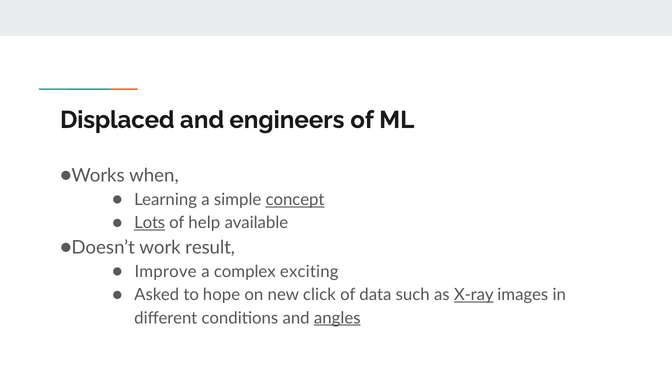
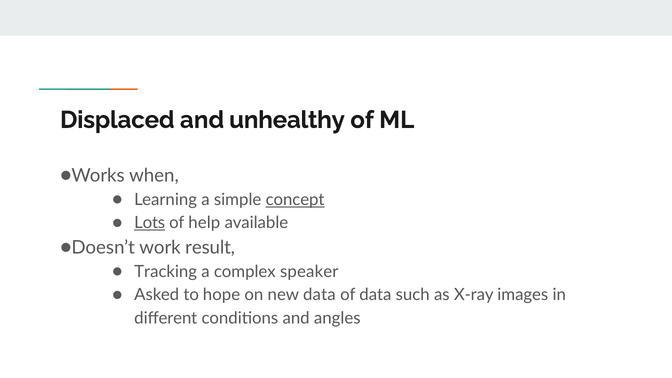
engineers: engineers -> unhealthy
Improve: Improve -> Tracking
exciting: exciting -> speaker
new click: click -> data
X-ray underline: present -> none
angles underline: present -> none
